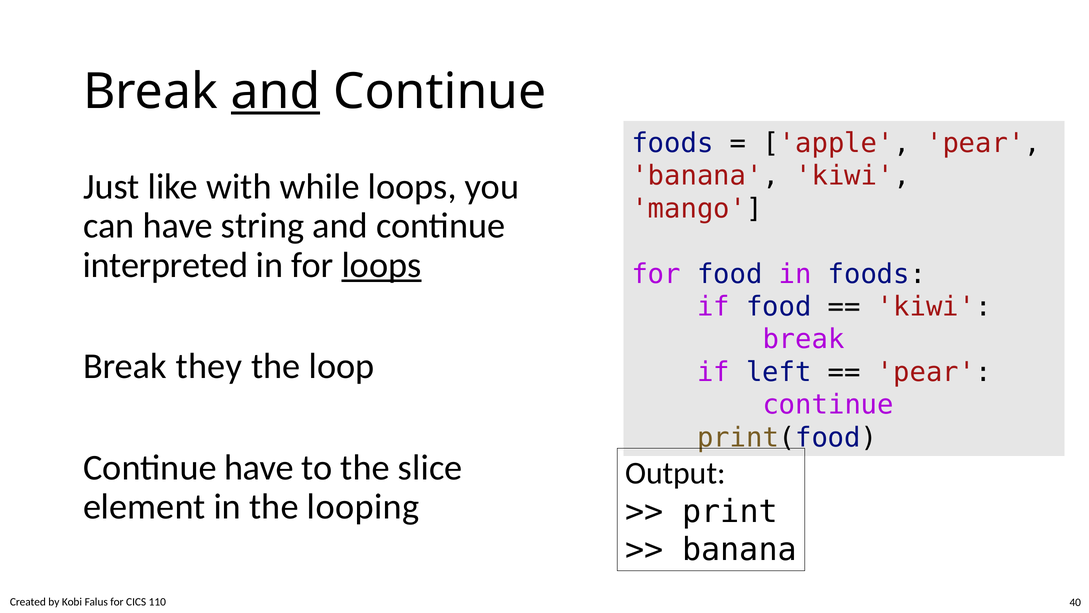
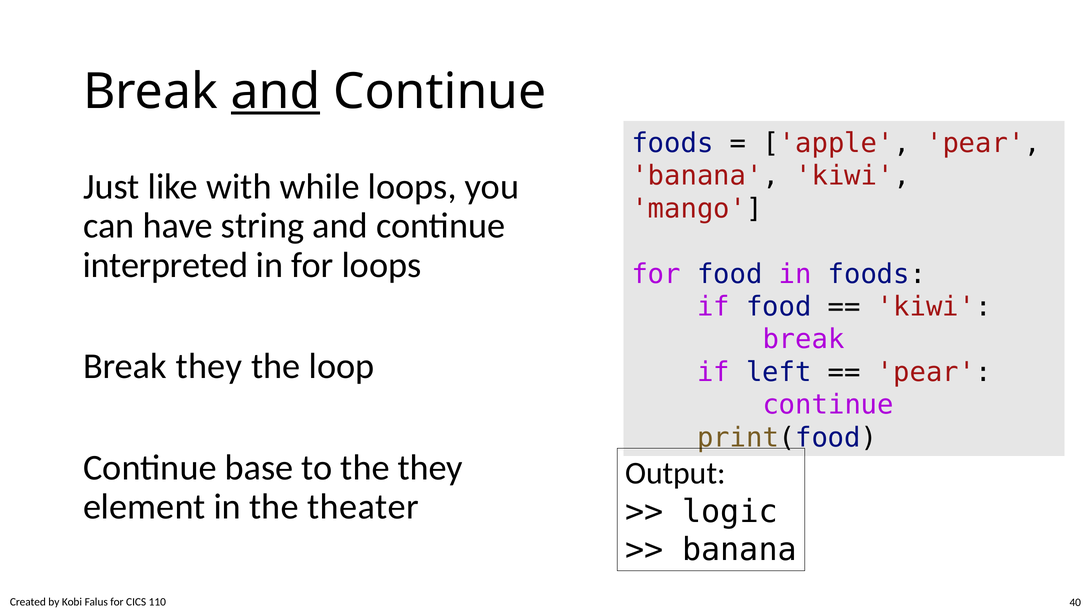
loops at (382, 265) underline: present -> none
Continue have: have -> base
the slice: slice -> they
looping: looping -> theater
print: print -> logic
